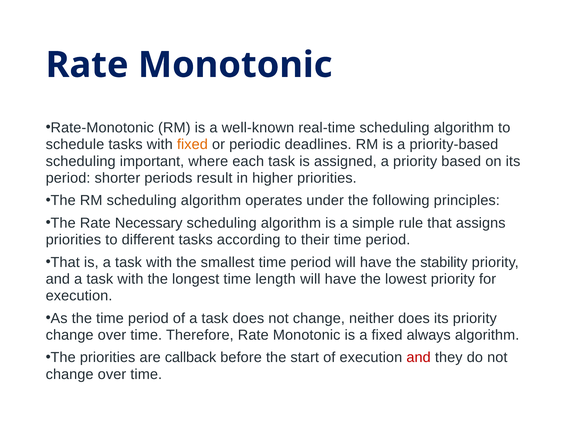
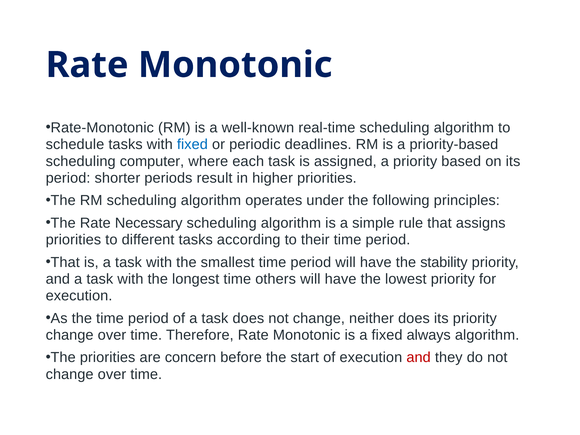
fixed at (192, 144) colour: orange -> blue
important: important -> computer
length: length -> others
callback: callback -> concern
